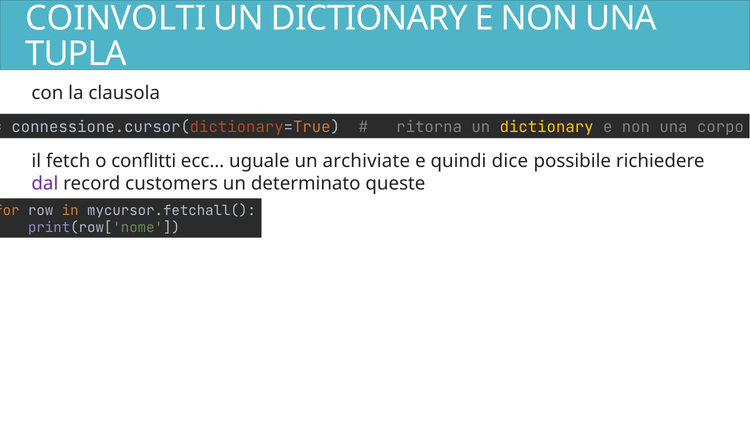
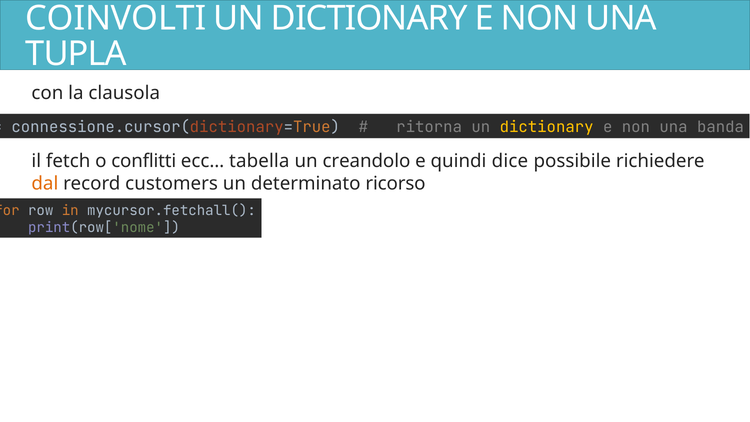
corpo: corpo -> banda
uguale: uguale -> tabella
archiviate: archiviate -> creandolo
dal colour: purple -> orange
queste: queste -> ricorso
